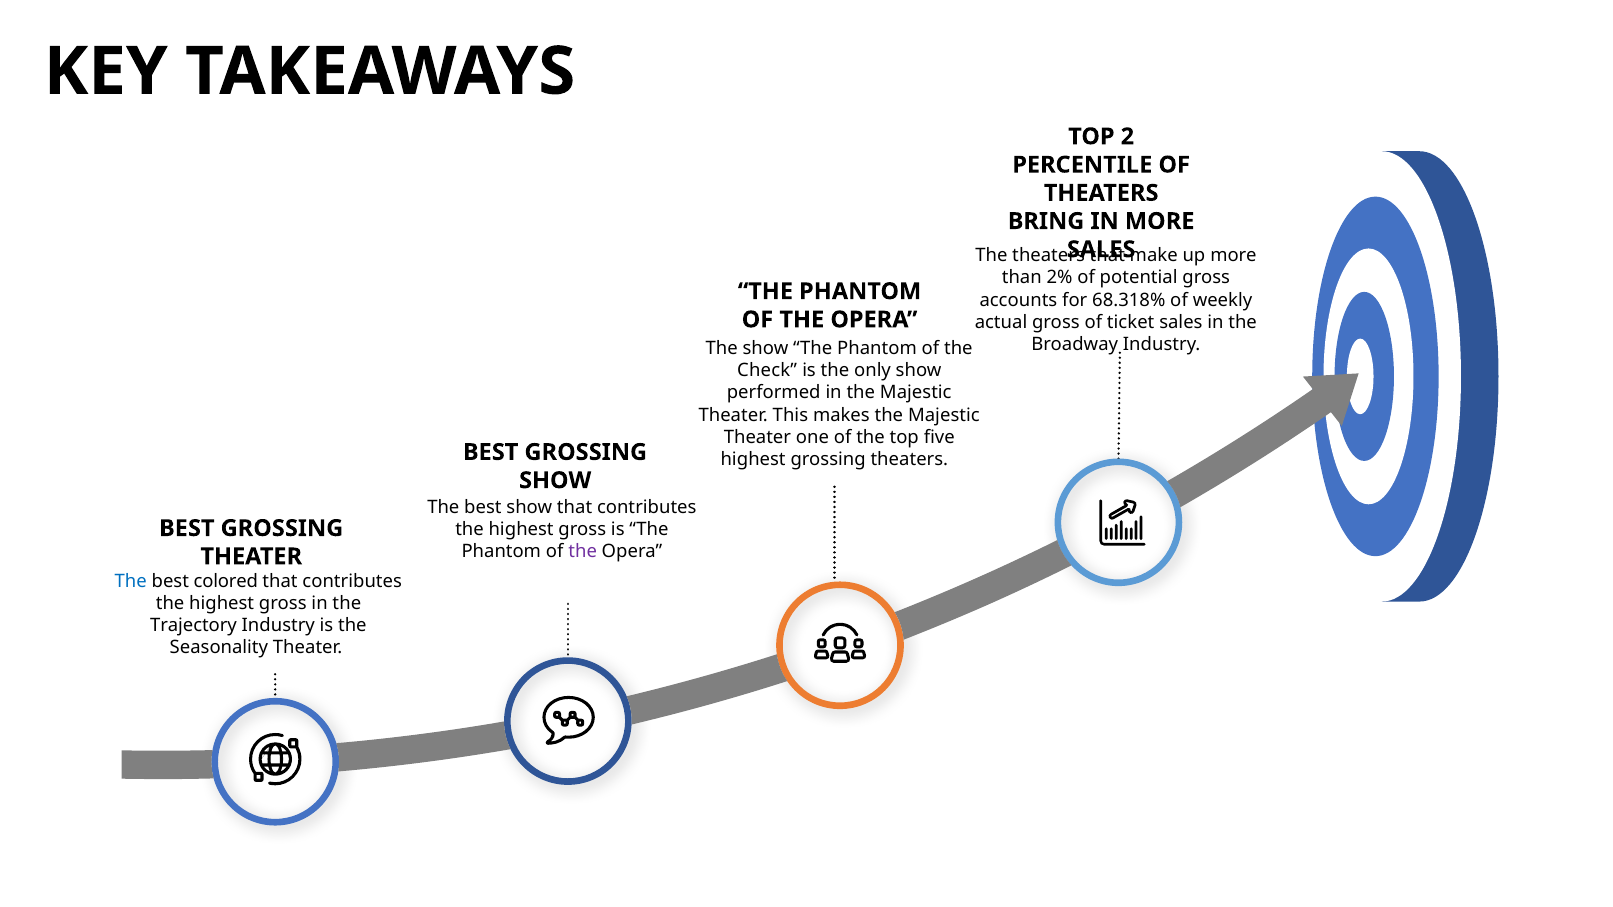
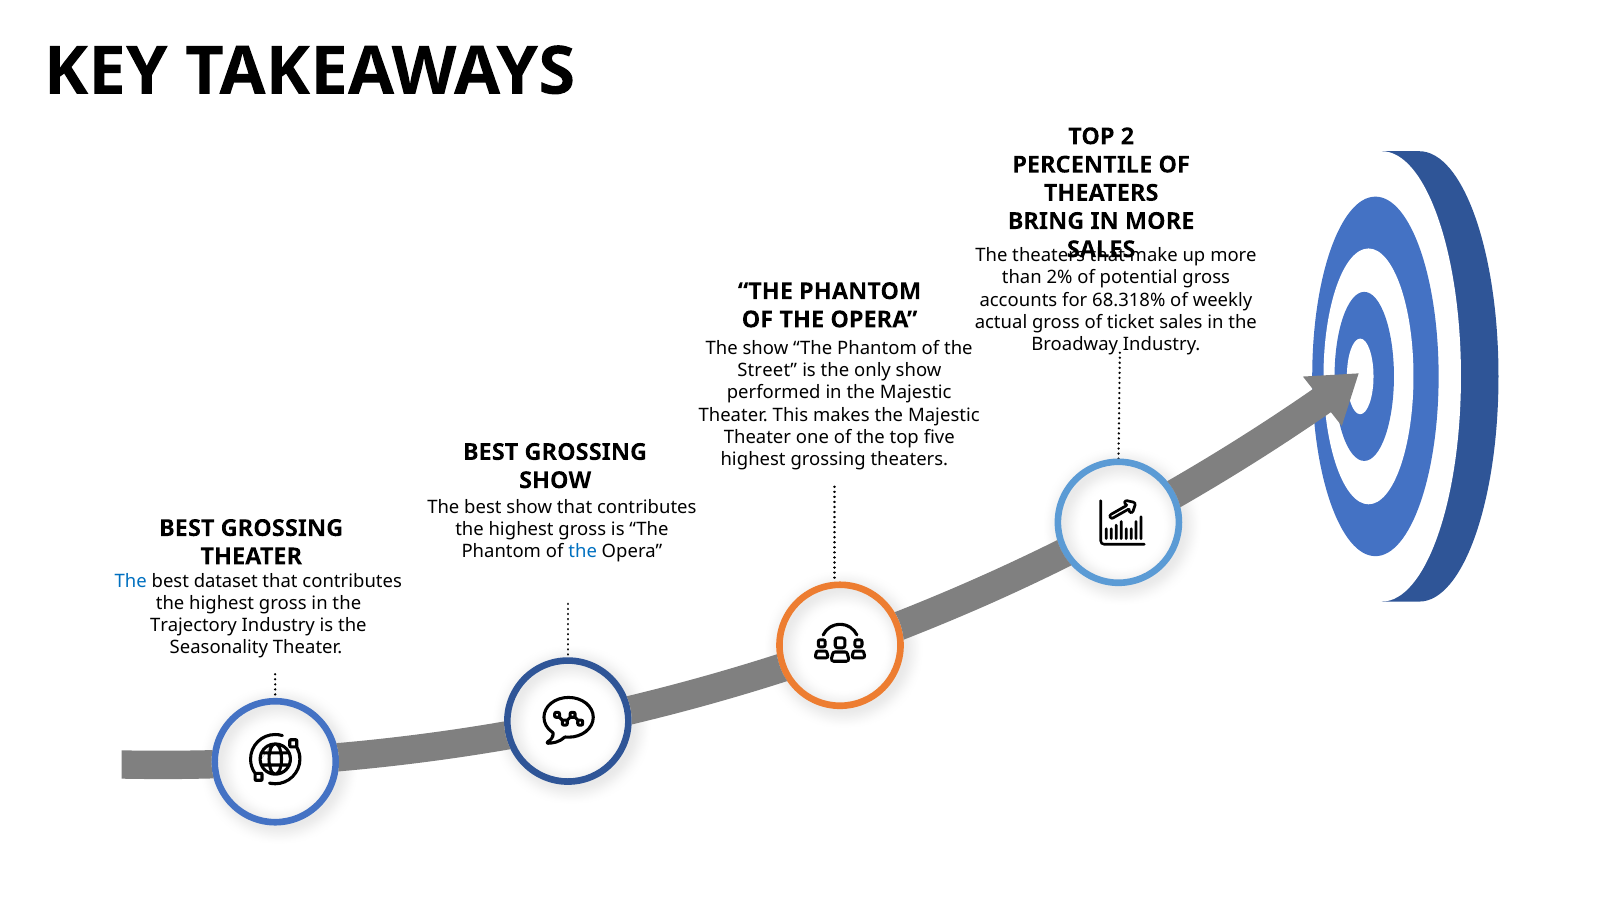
Check: Check -> Street
the at (583, 552) colour: purple -> blue
colored: colored -> dataset
